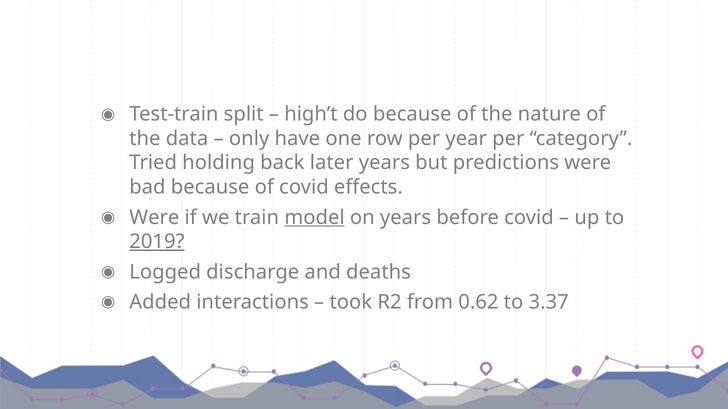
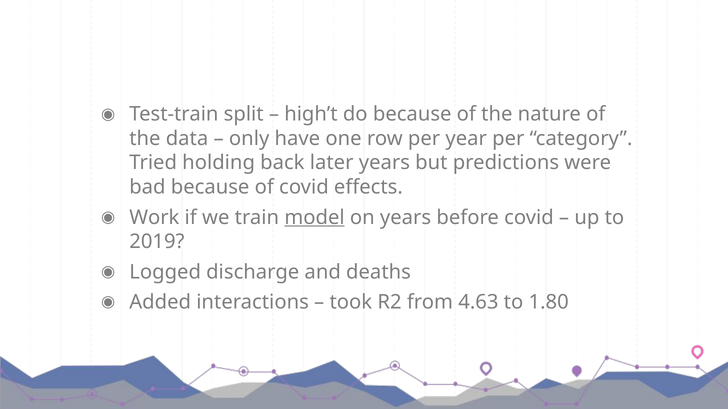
Were at (154, 218): Were -> Work
2019 underline: present -> none
0.62: 0.62 -> 4.63
3.37: 3.37 -> 1.80
